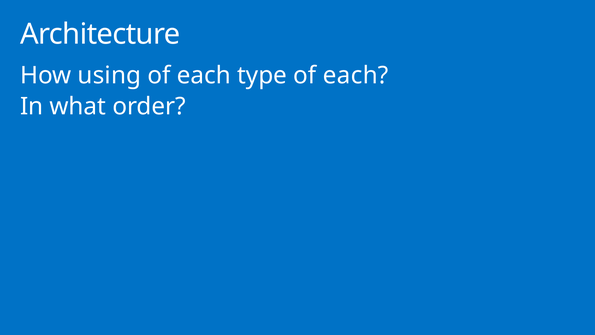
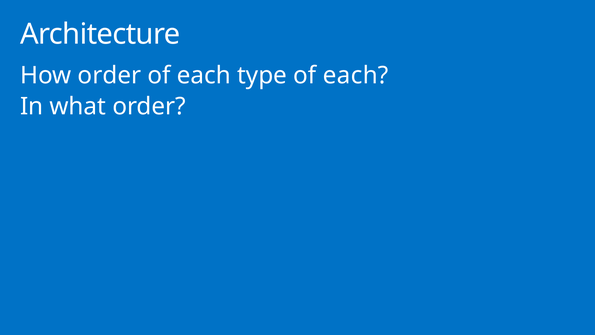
How using: using -> order
